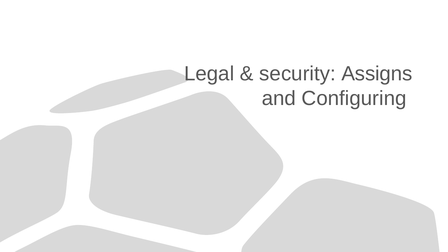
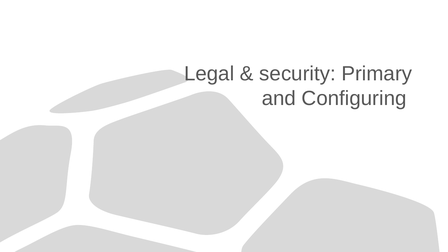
Assigns: Assigns -> Primary
